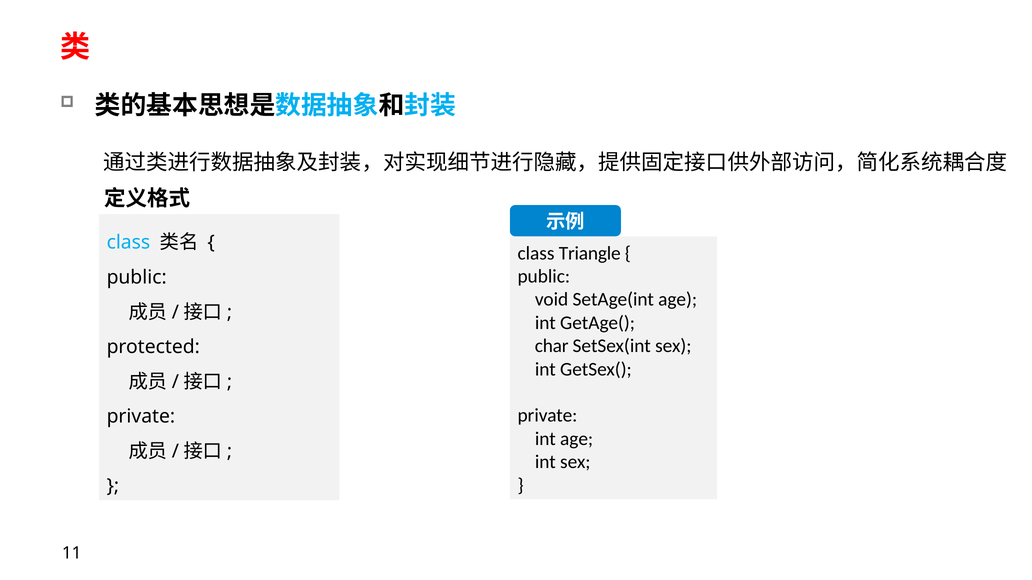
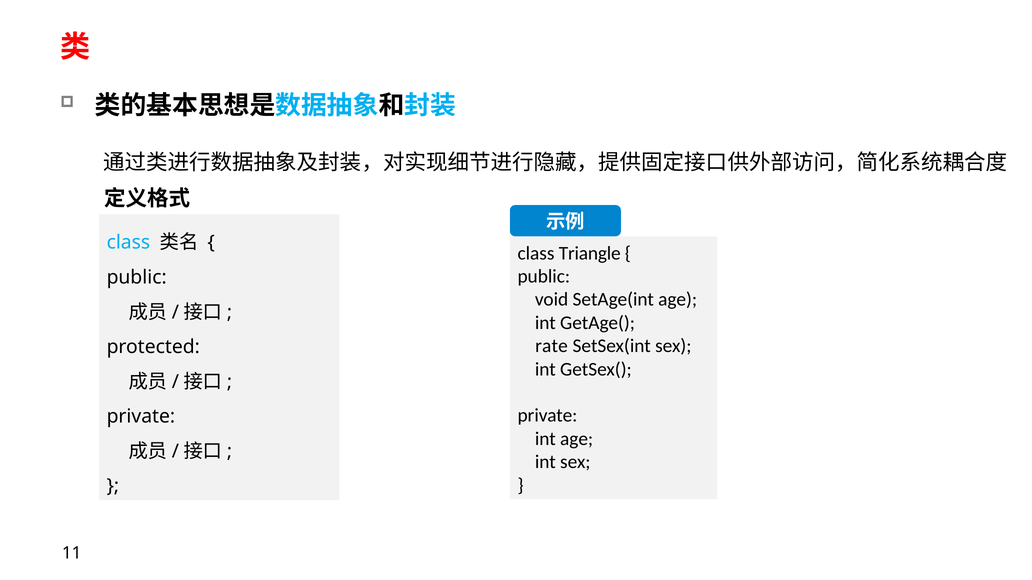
char: char -> rate
